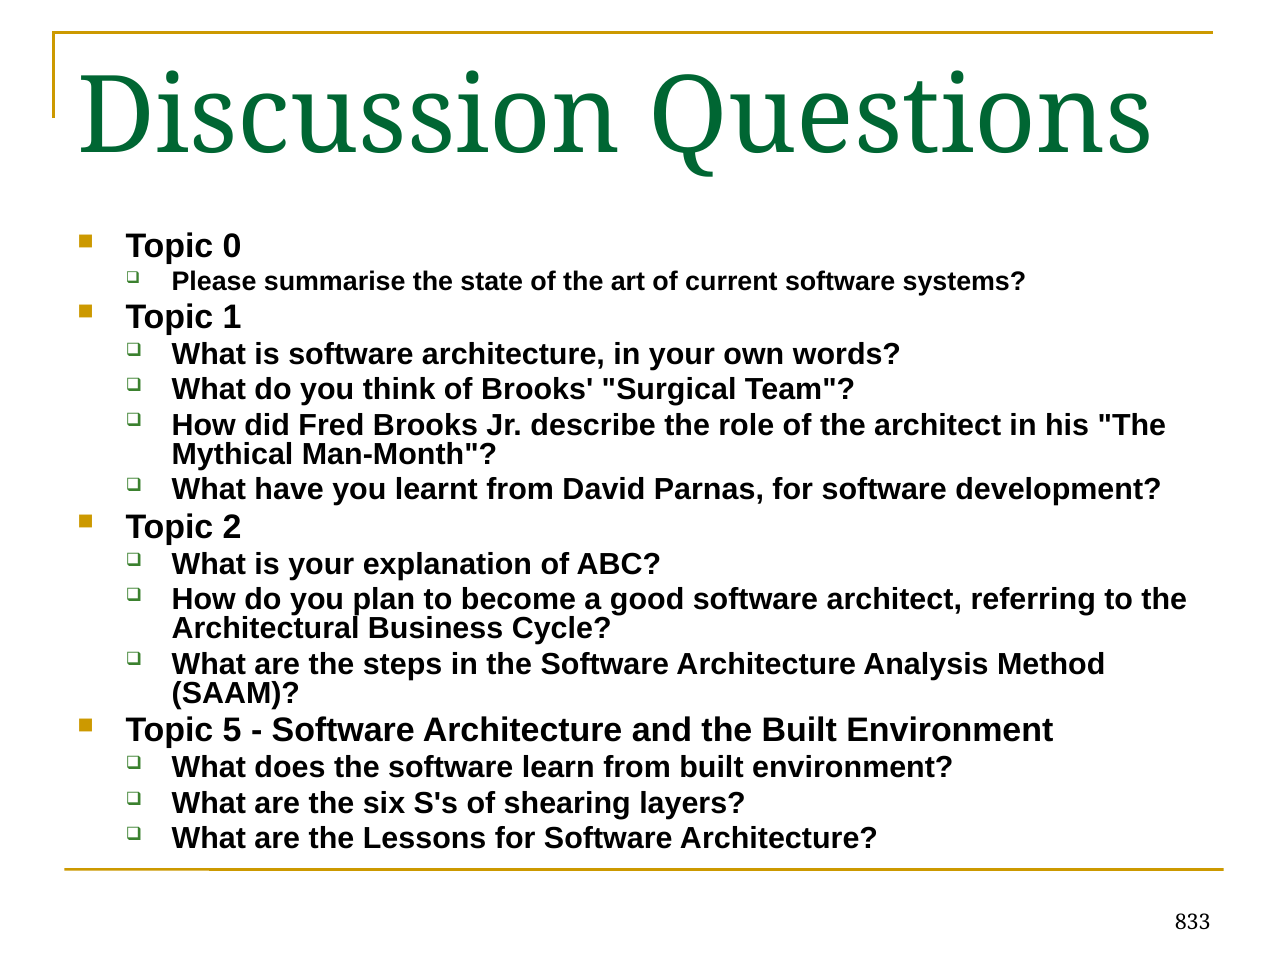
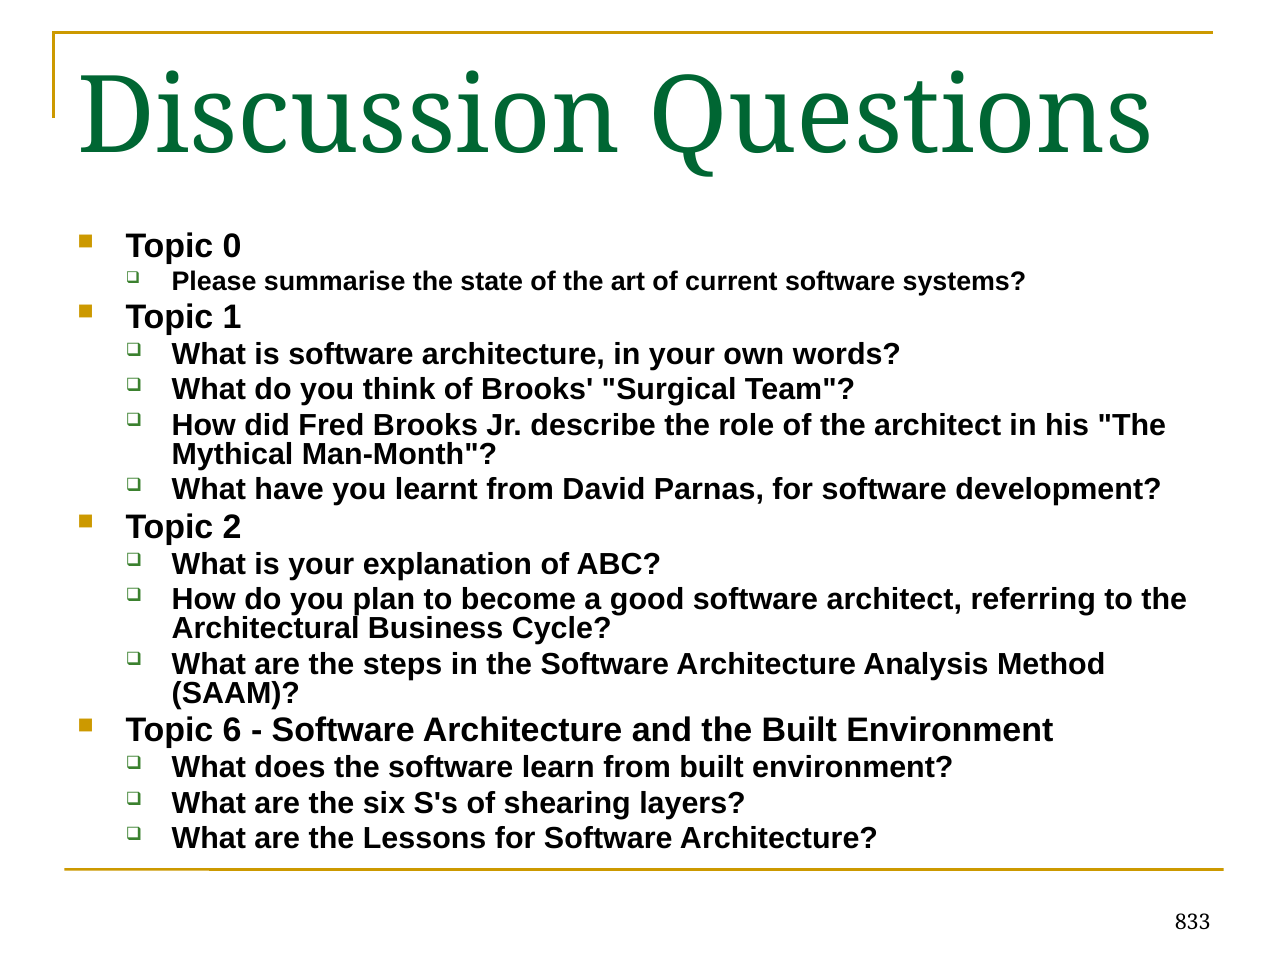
5: 5 -> 6
